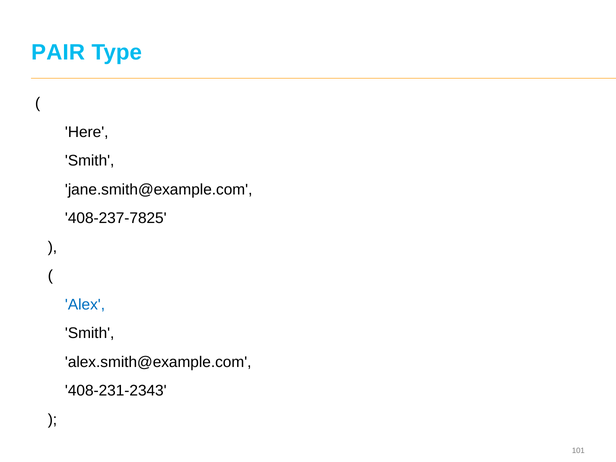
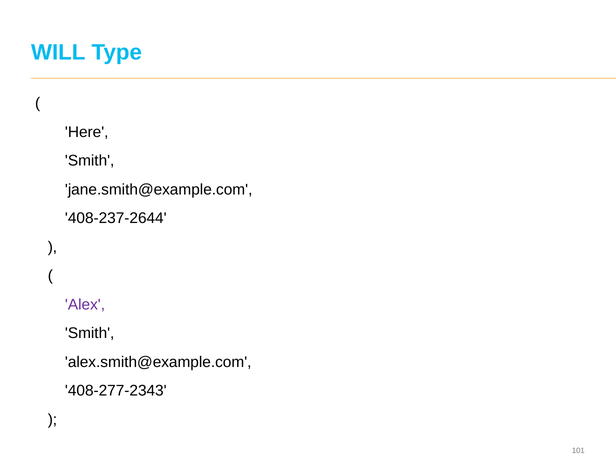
PAIR: PAIR -> WILL
408-237-7825: 408-237-7825 -> 408-237-2644
Alex colour: blue -> purple
408-231-2343: 408-231-2343 -> 408-277-2343
